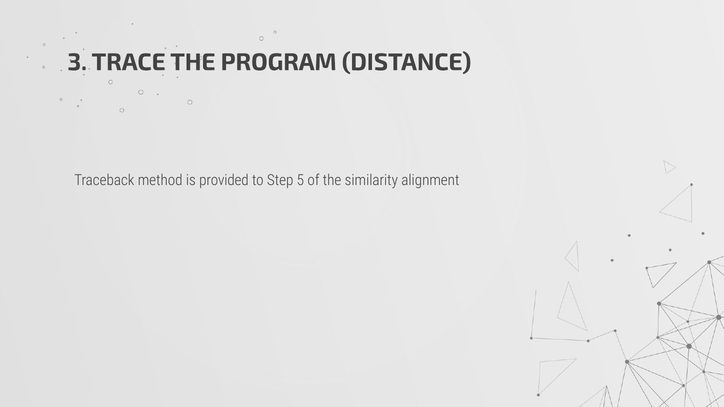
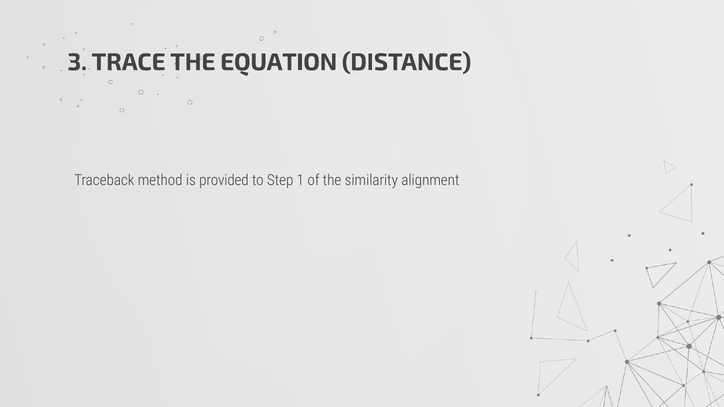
PROGRAM: PROGRAM -> EQUATION
5: 5 -> 1
